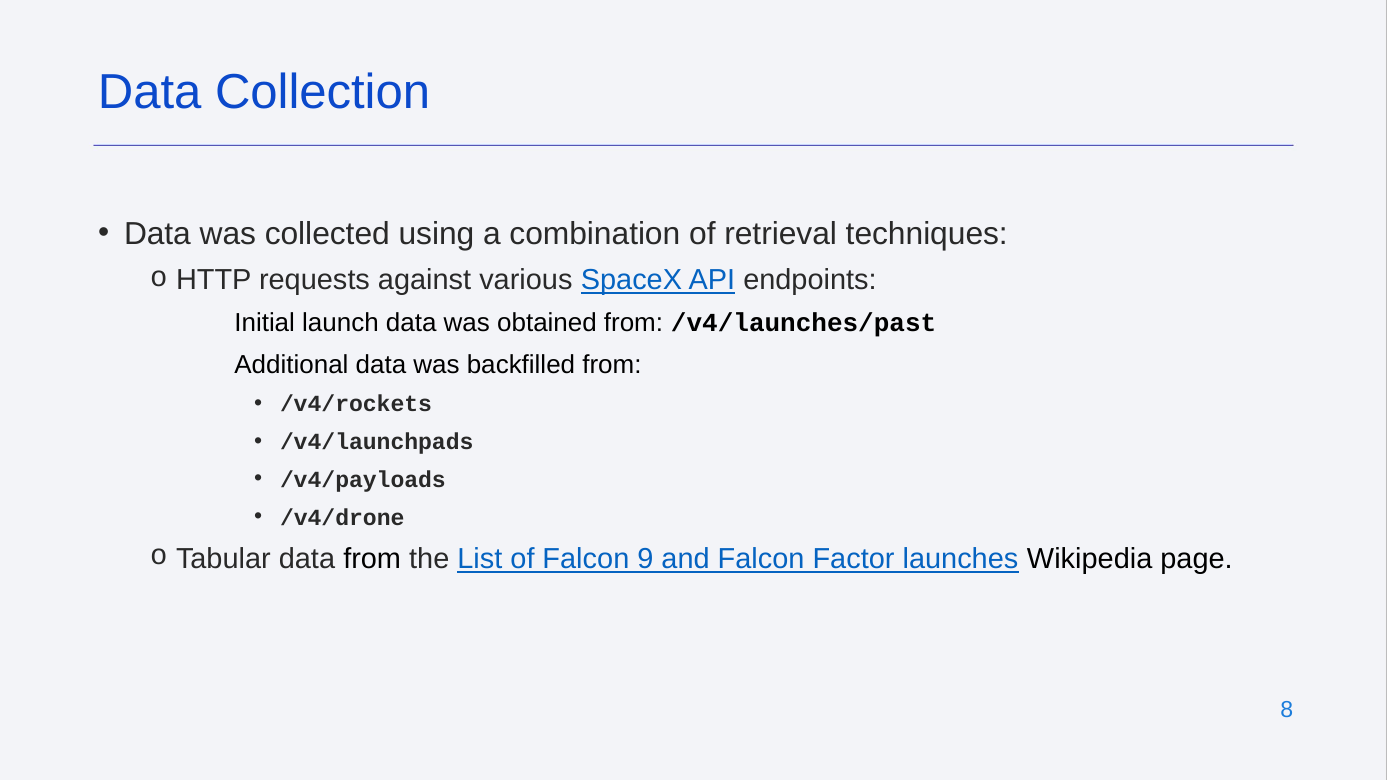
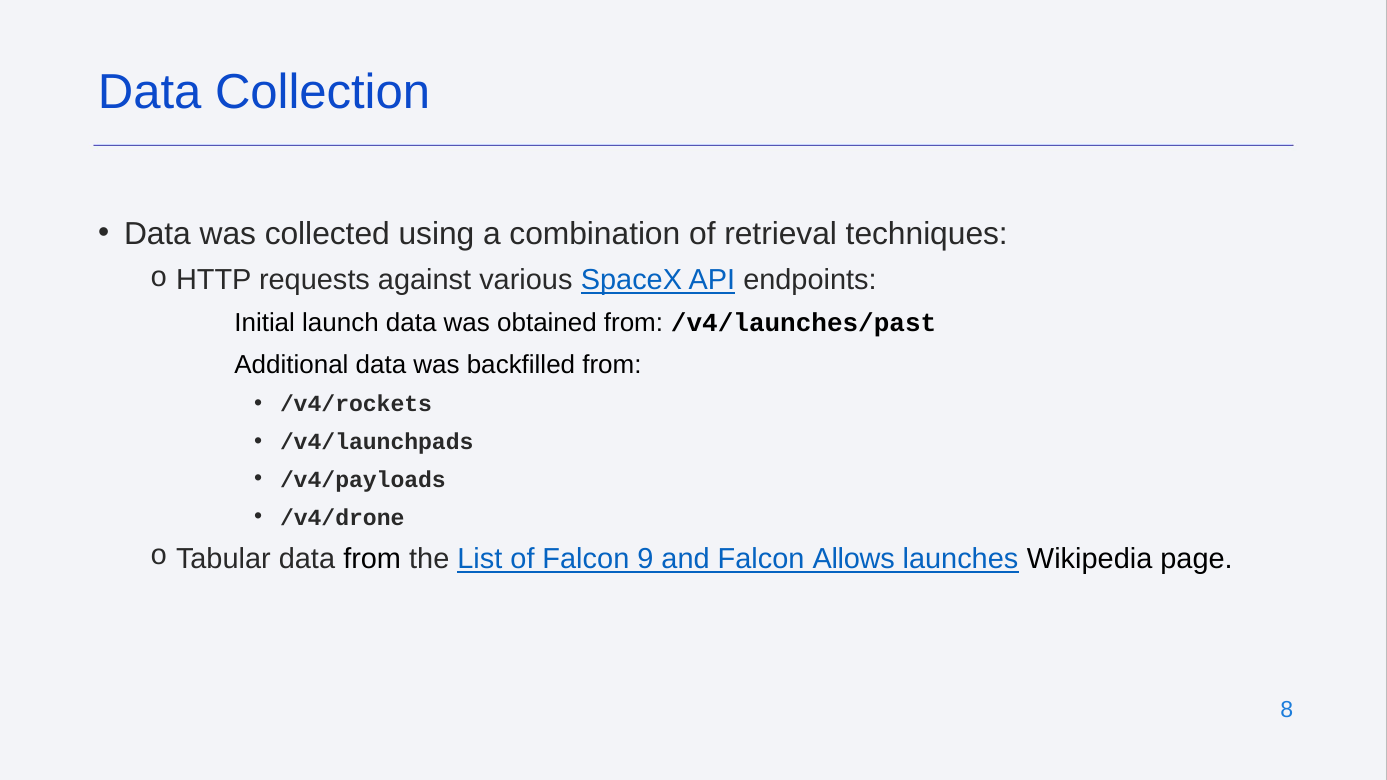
Factor: Factor -> Allows
